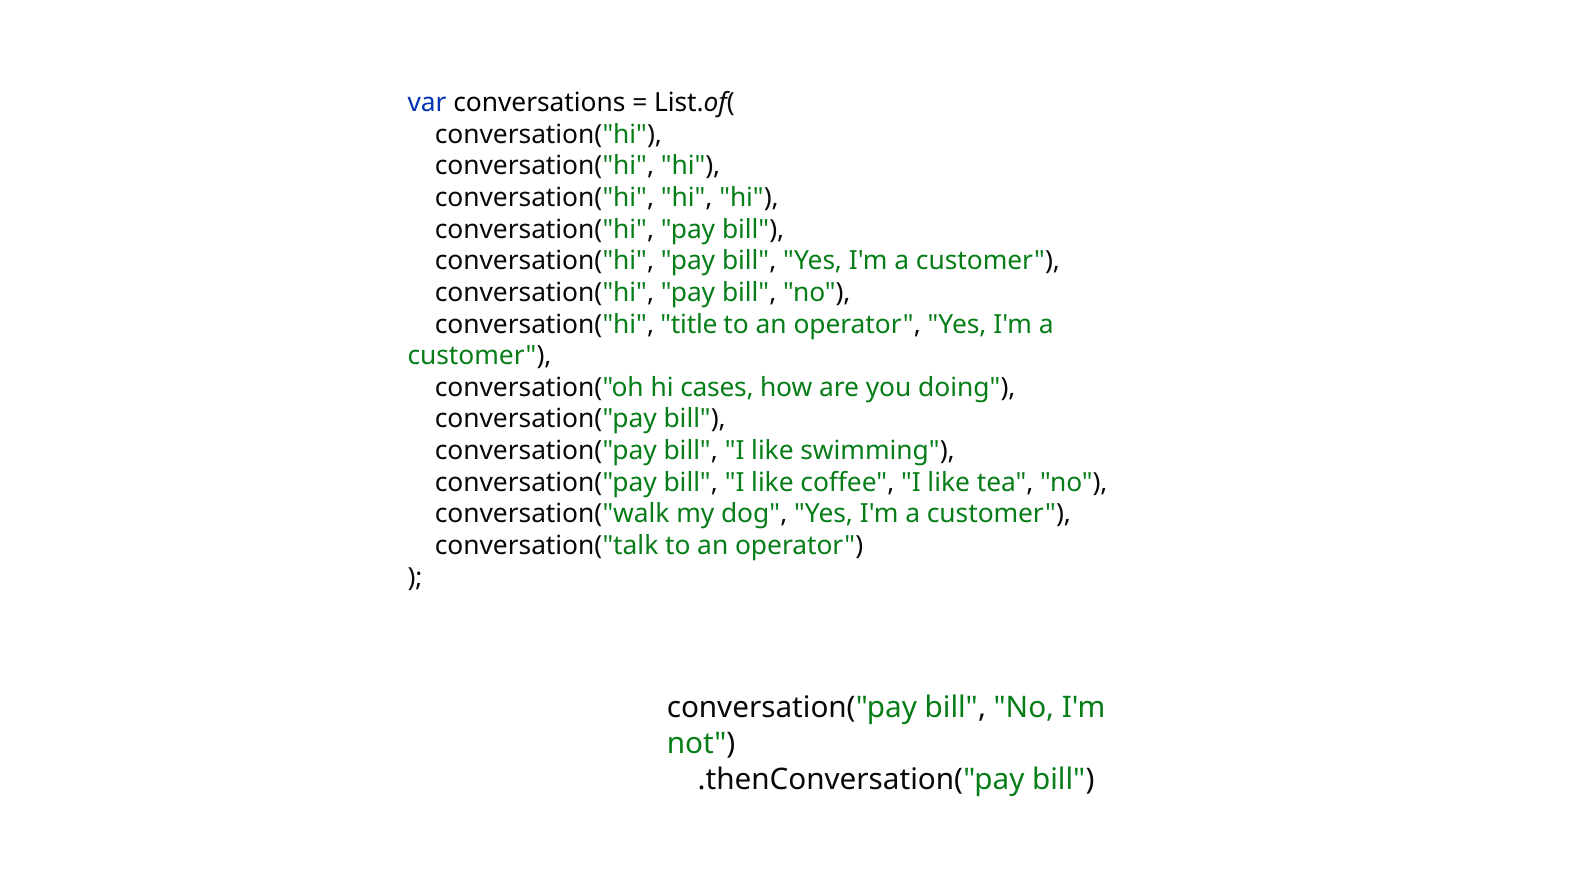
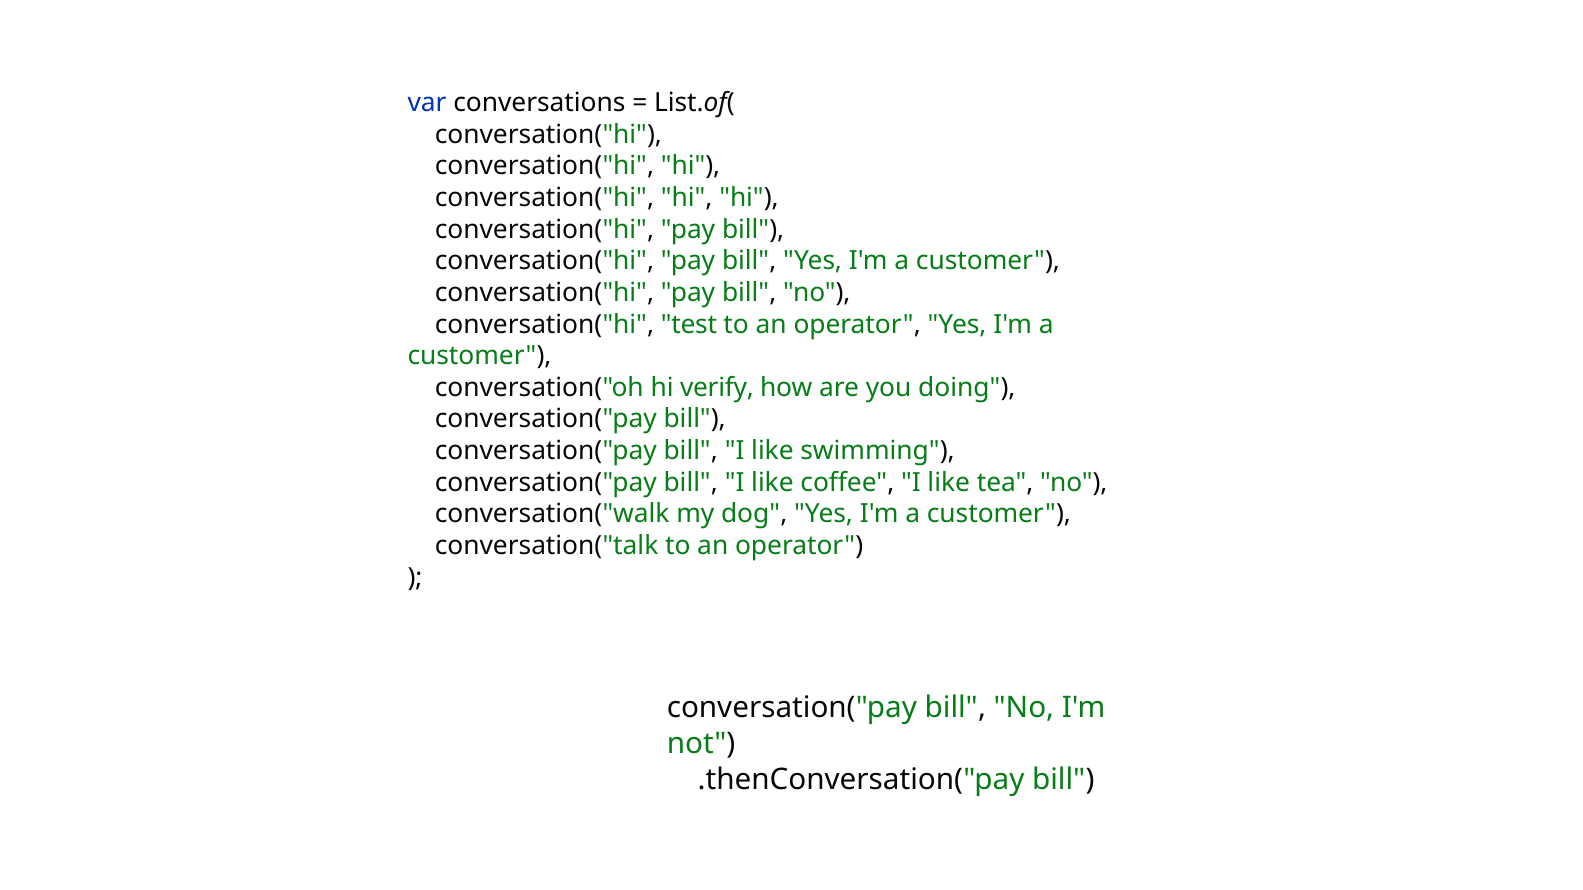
title: title -> test
cases: cases -> verify
